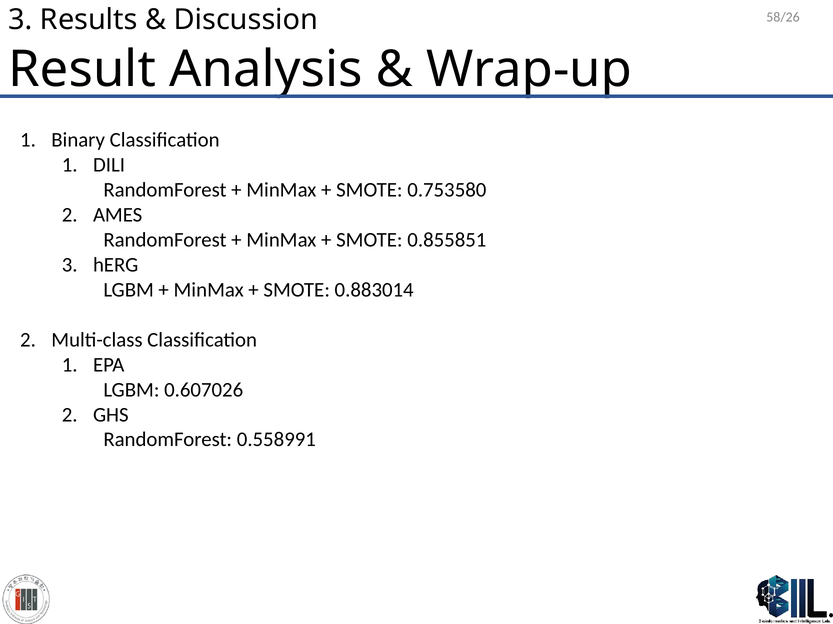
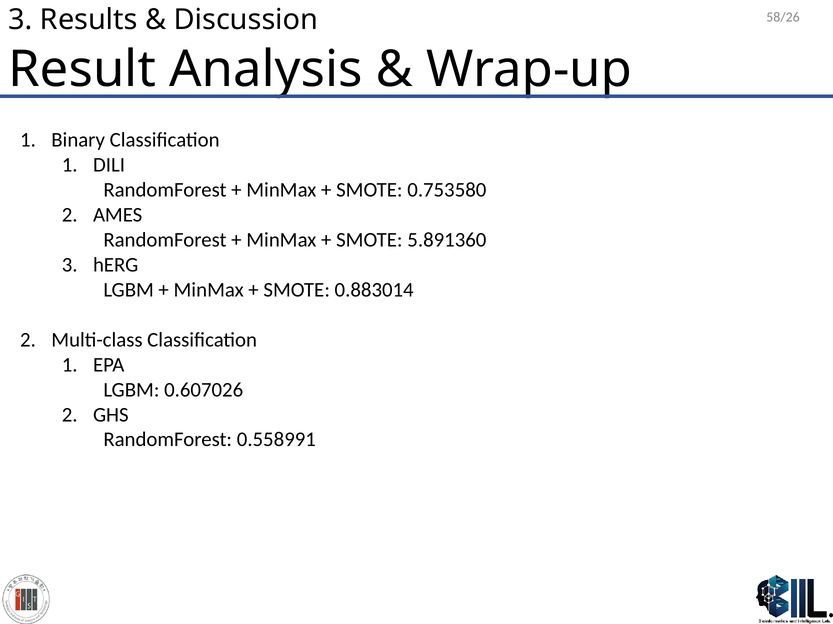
0.855851: 0.855851 -> 5.891360
